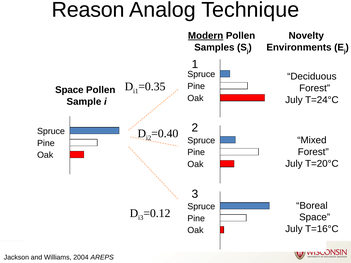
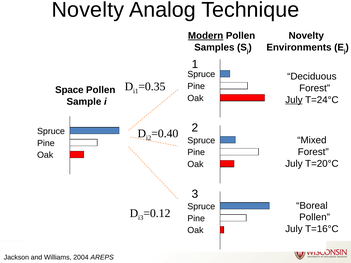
Reason at (88, 10): Reason -> Novelty
July at (294, 100) underline: none -> present
Space at (315, 217): Space -> Pollen
